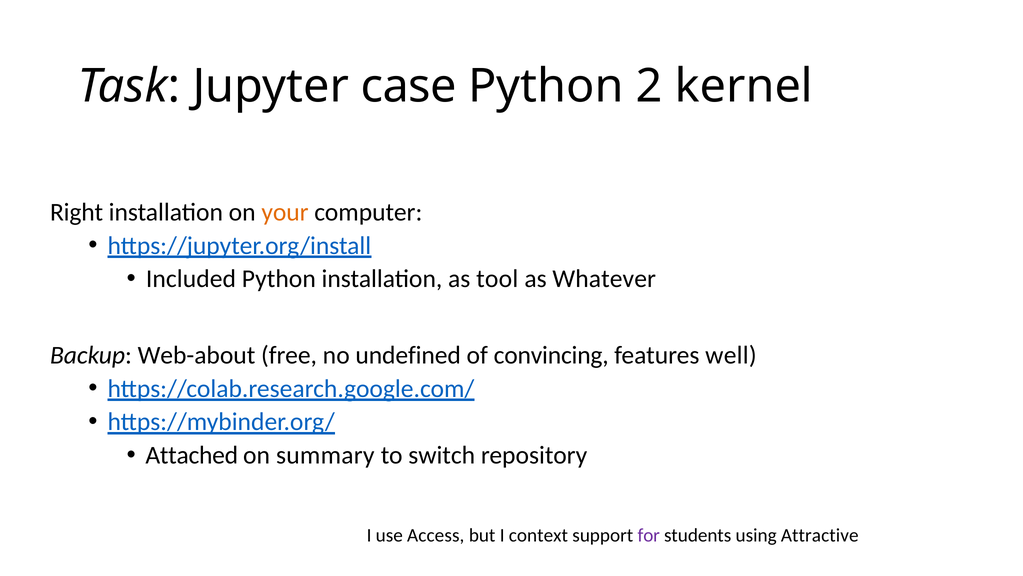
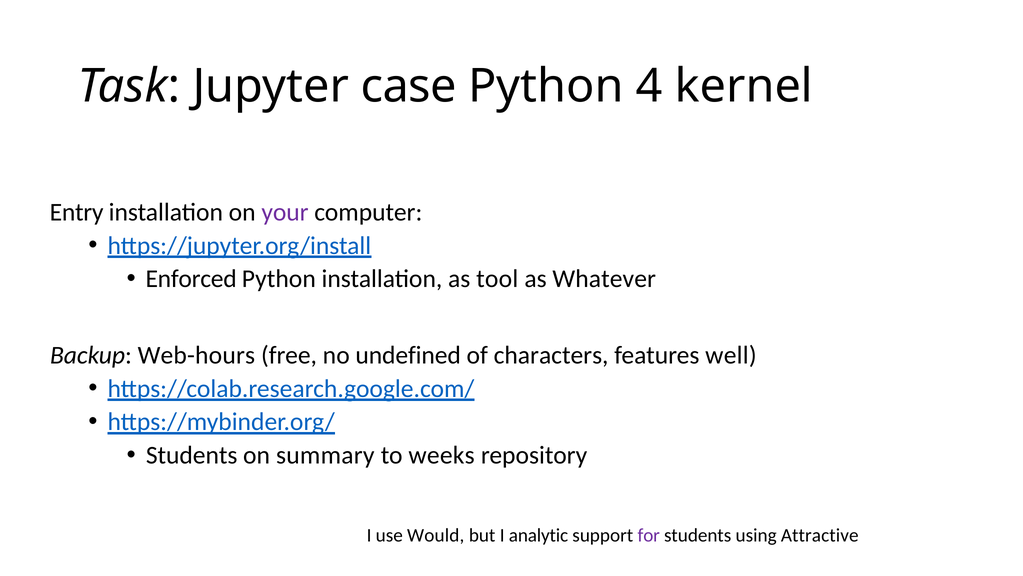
2: 2 -> 4
Right: Right -> Entry
your colour: orange -> purple
Included: Included -> Enforced
Web-about: Web-about -> Web-hours
convincing: convincing -> characters
Attached at (192, 455): Attached -> Students
switch: switch -> weeks
Access: Access -> Would
context: context -> analytic
